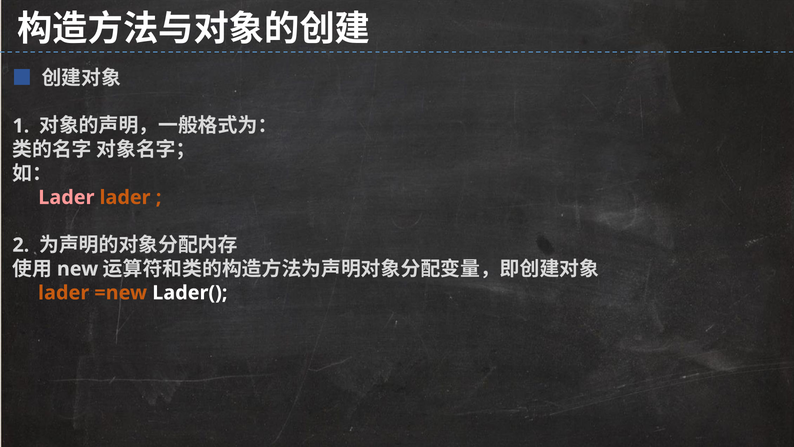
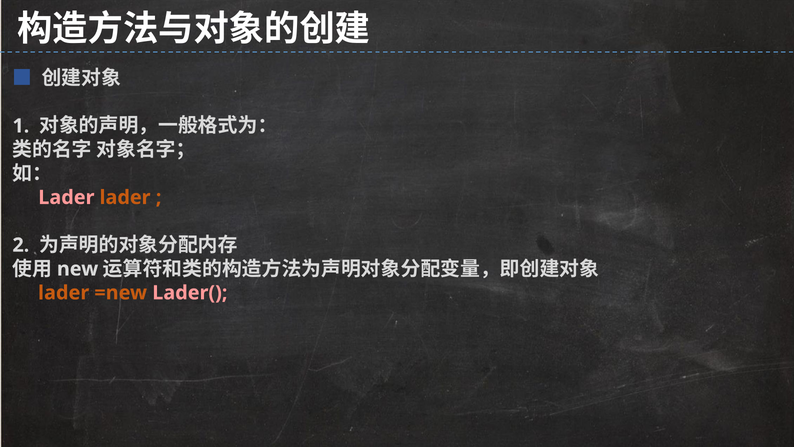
Lader( colour: white -> pink
